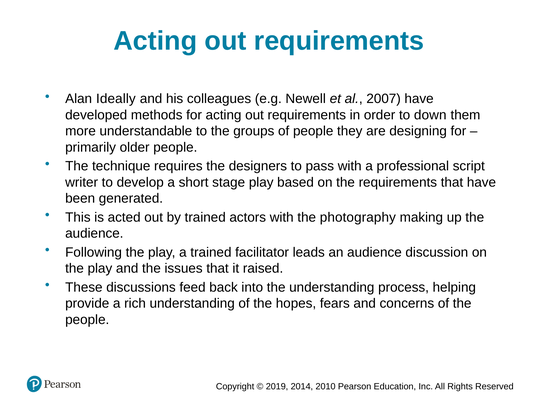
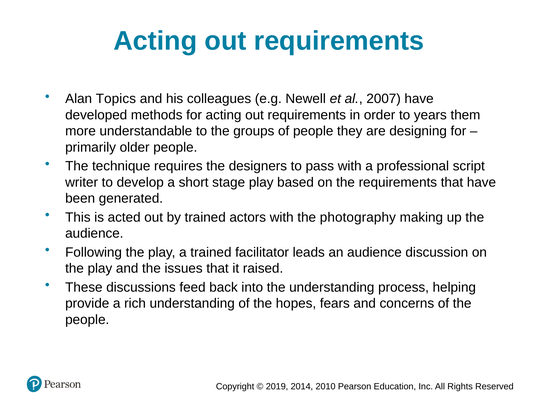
Ideally: Ideally -> Topics
down: down -> years
